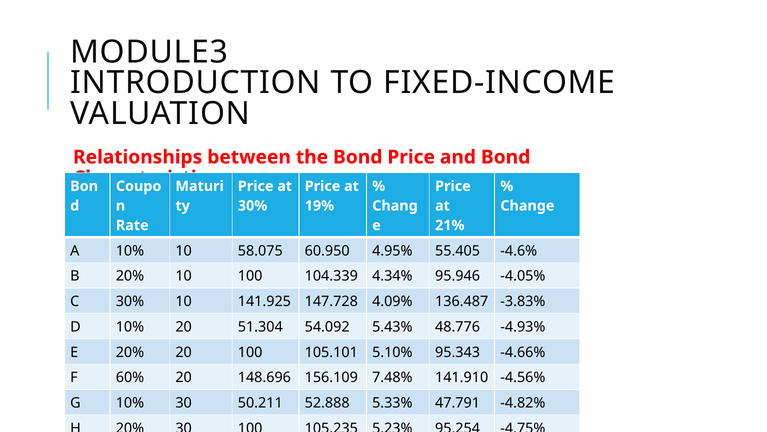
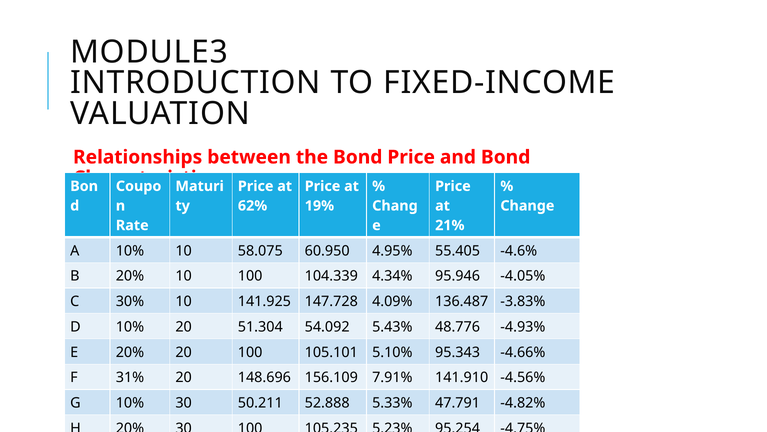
30% at (253, 206): 30% -> 62%
60%: 60% -> 31%
7.48%: 7.48% -> 7.91%
